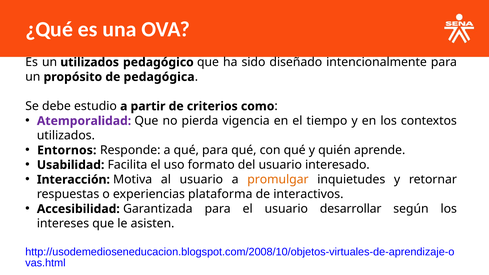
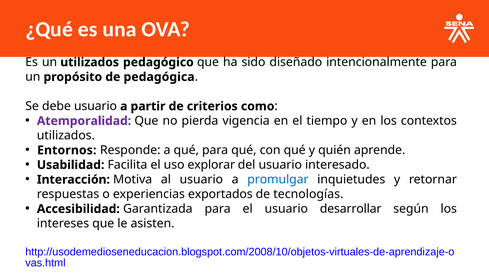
debe estudio: estudio -> usuario
formato: formato -> explorar
promulgar colour: orange -> blue
plataforma: plataforma -> exportados
interactivos: interactivos -> tecnologías
